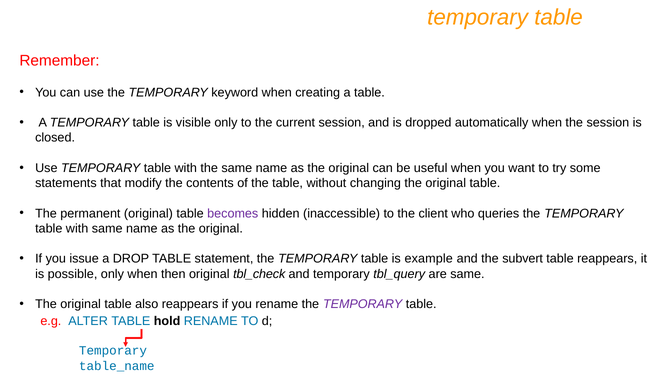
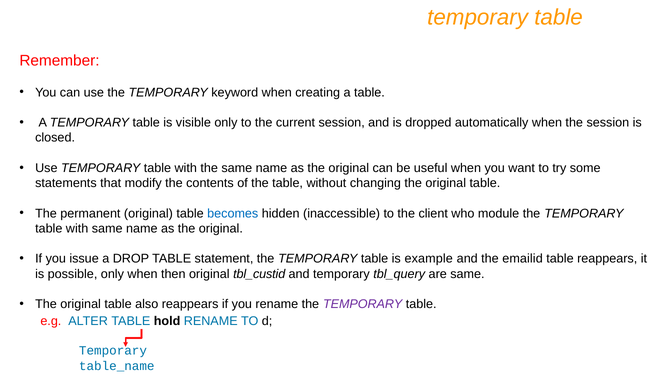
becomes colour: purple -> blue
queries: queries -> module
subvert: subvert -> emailid
tbl_check: tbl_check -> tbl_custid
